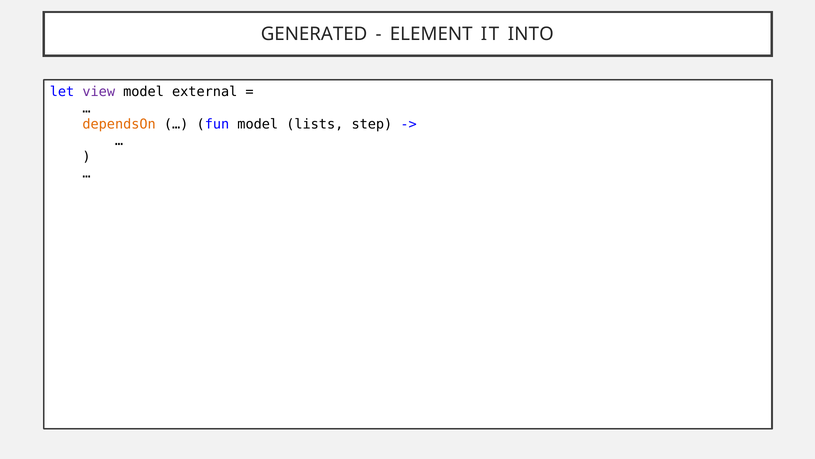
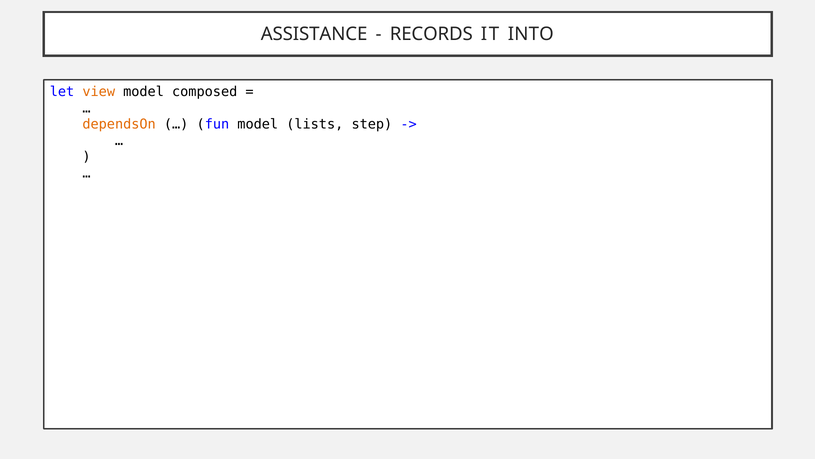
GENERATED: GENERATED -> ASSISTANCE
ELEMENT: ELEMENT -> RECORDS
view colour: purple -> orange
external: external -> composed
